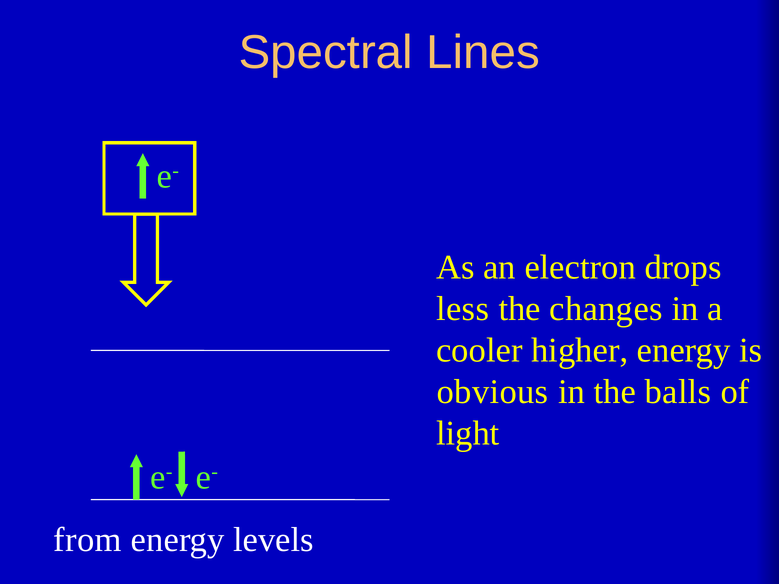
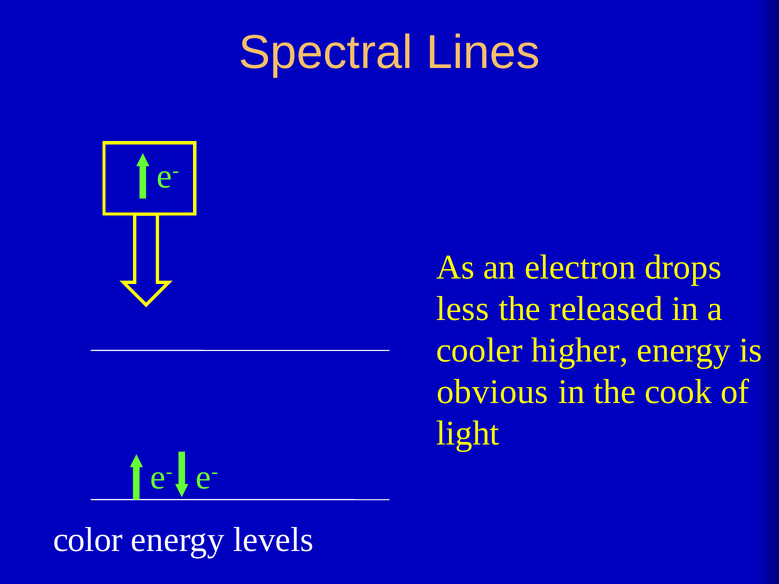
changes: changes -> released
balls: balls -> cook
from: from -> color
